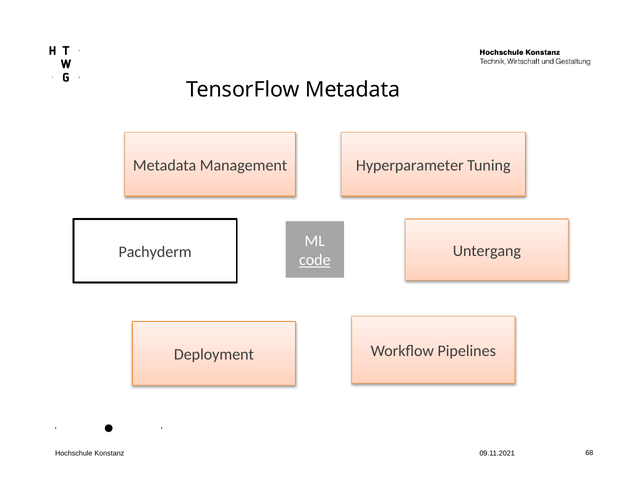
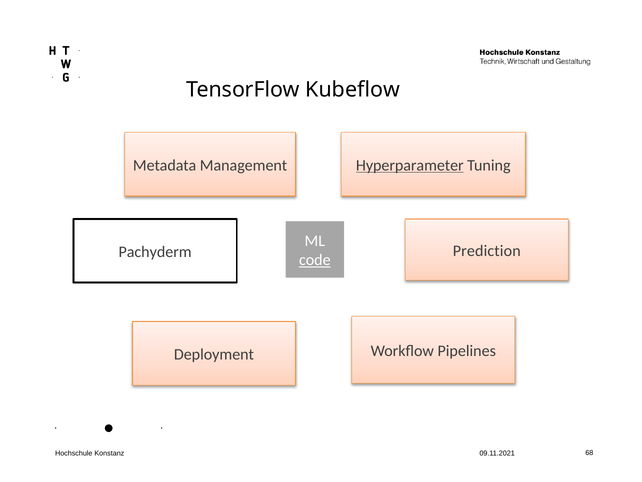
TensorFlow Metadata: Metadata -> Kubeflow
Hyperparameter underline: none -> present
Untergang: Untergang -> Prediction
